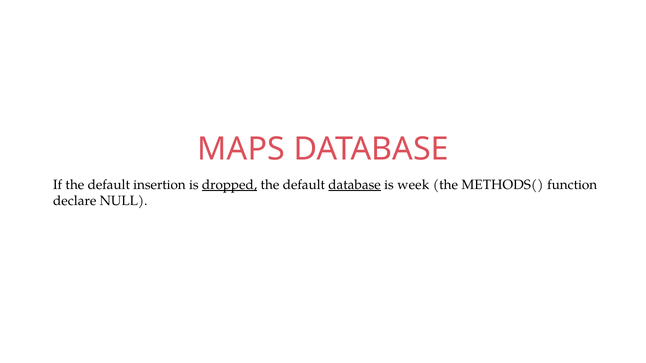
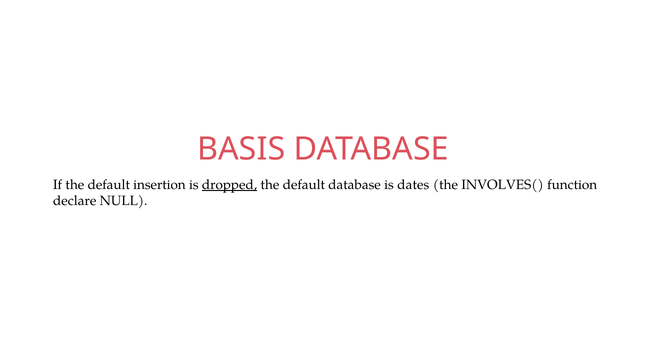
MAPS: MAPS -> BASIS
database at (355, 185) underline: present -> none
week: week -> dates
METHODS(: METHODS( -> INVOLVES(
